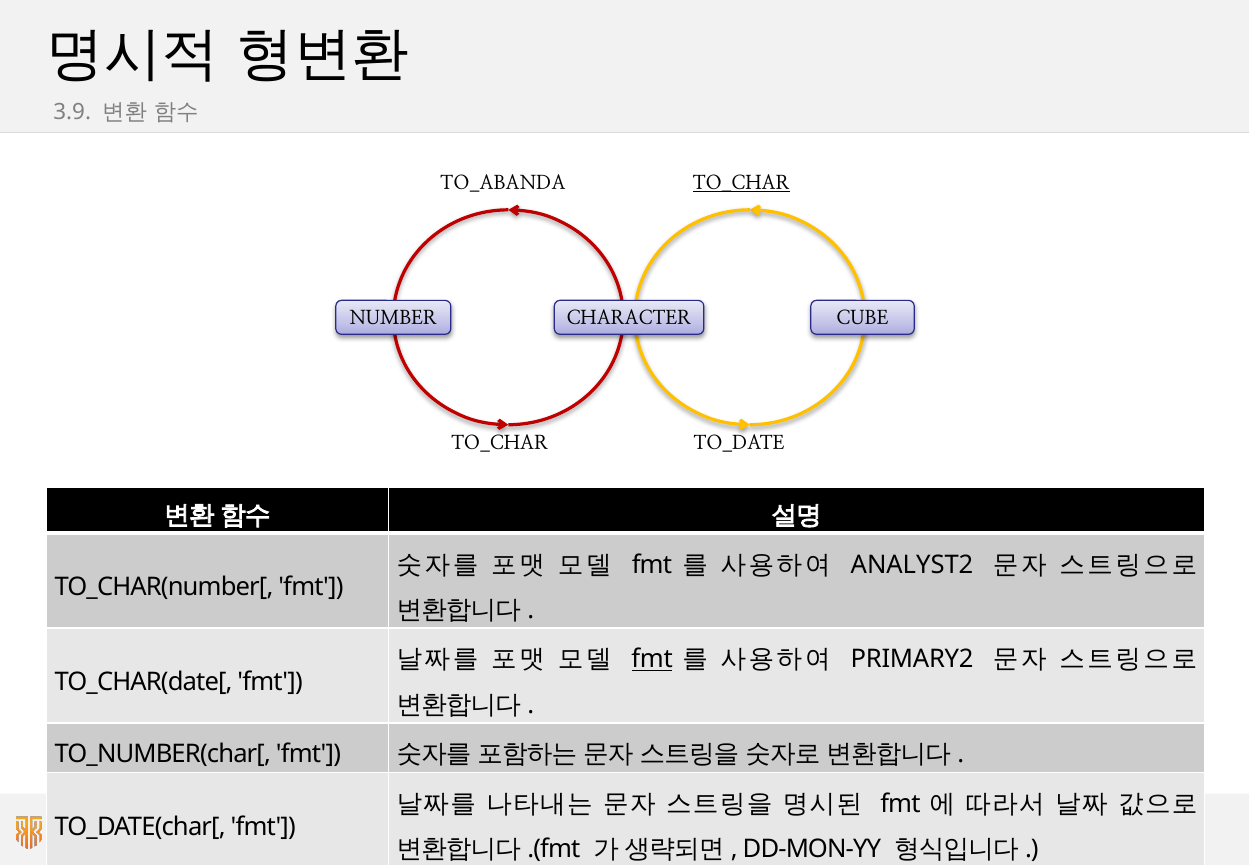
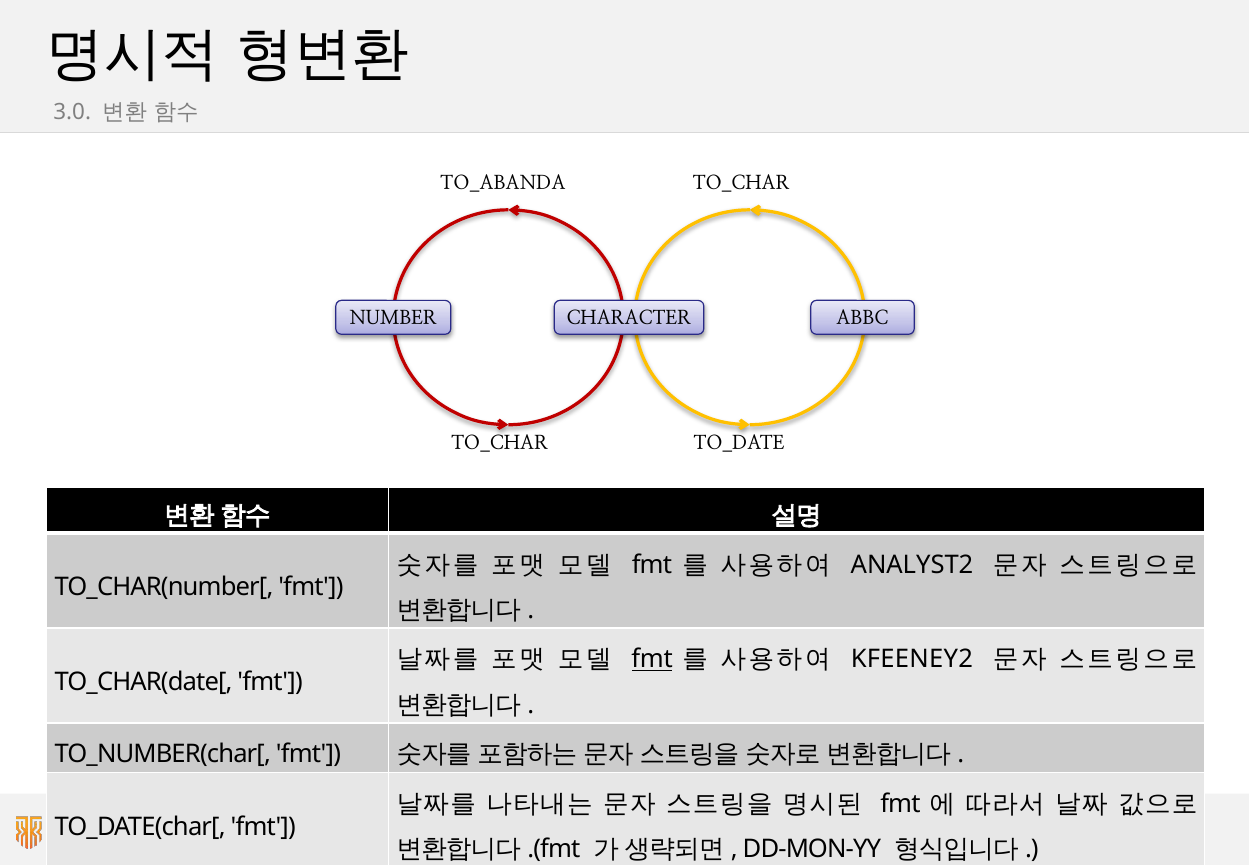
3.9: 3.9 -> 3.0
TO_CHAR at (741, 183) underline: present -> none
CUBE: CUBE -> ABBC
PRIMARY2: PRIMARY2 -> KFEENEY2
